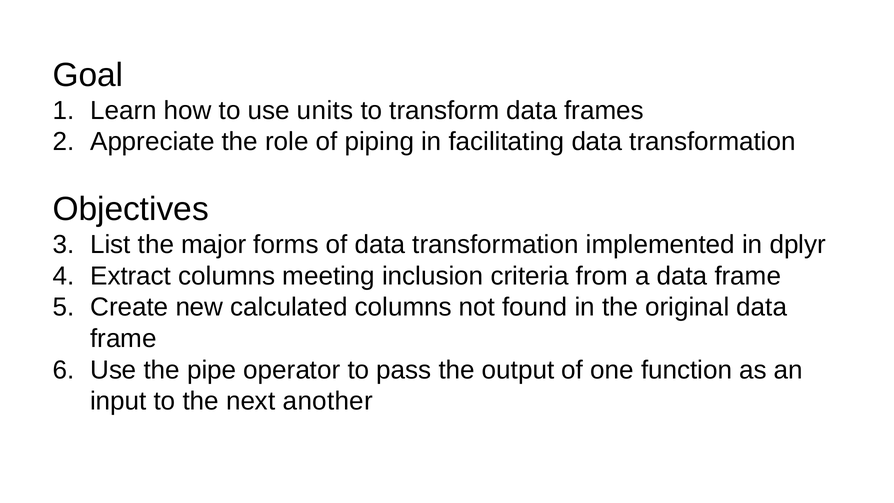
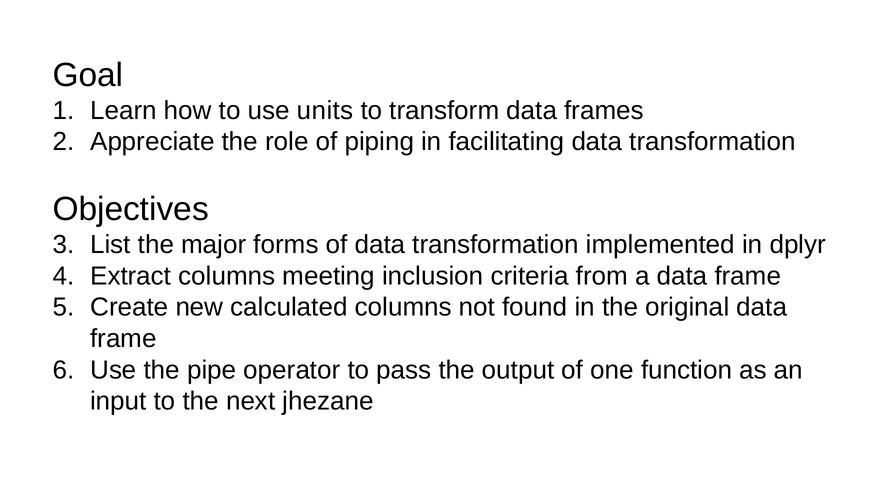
another: another -> jhezane
